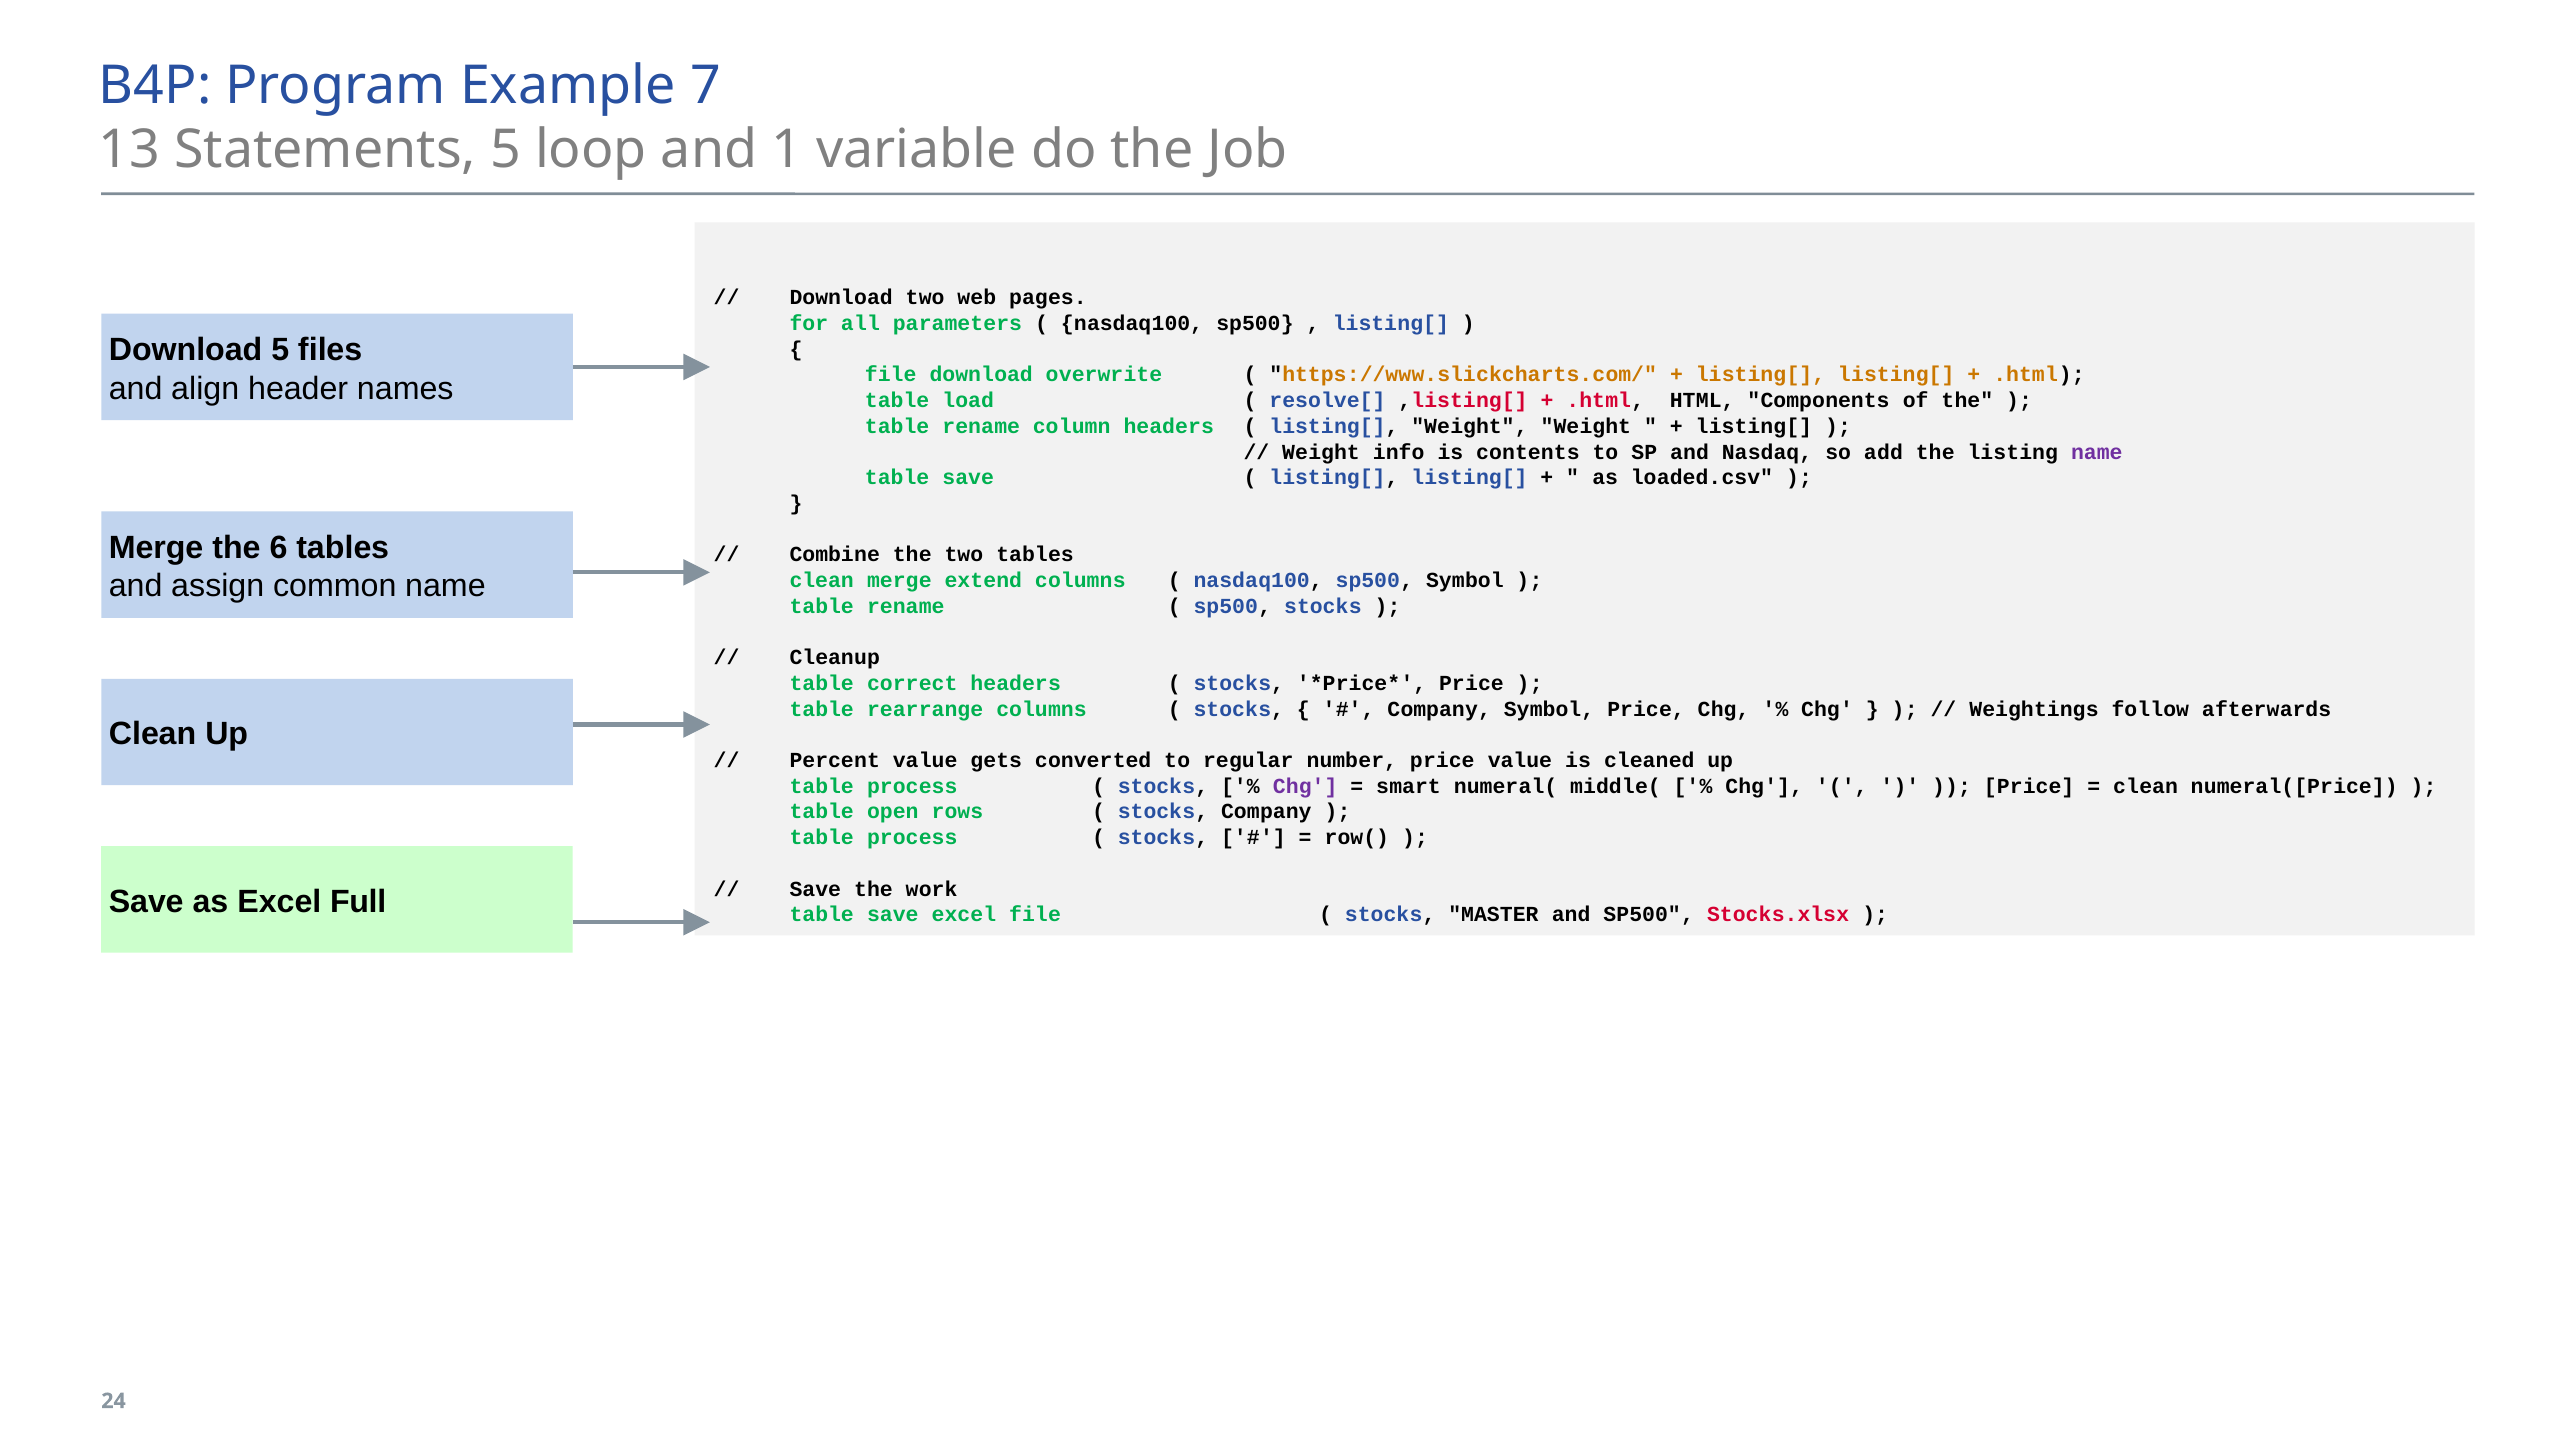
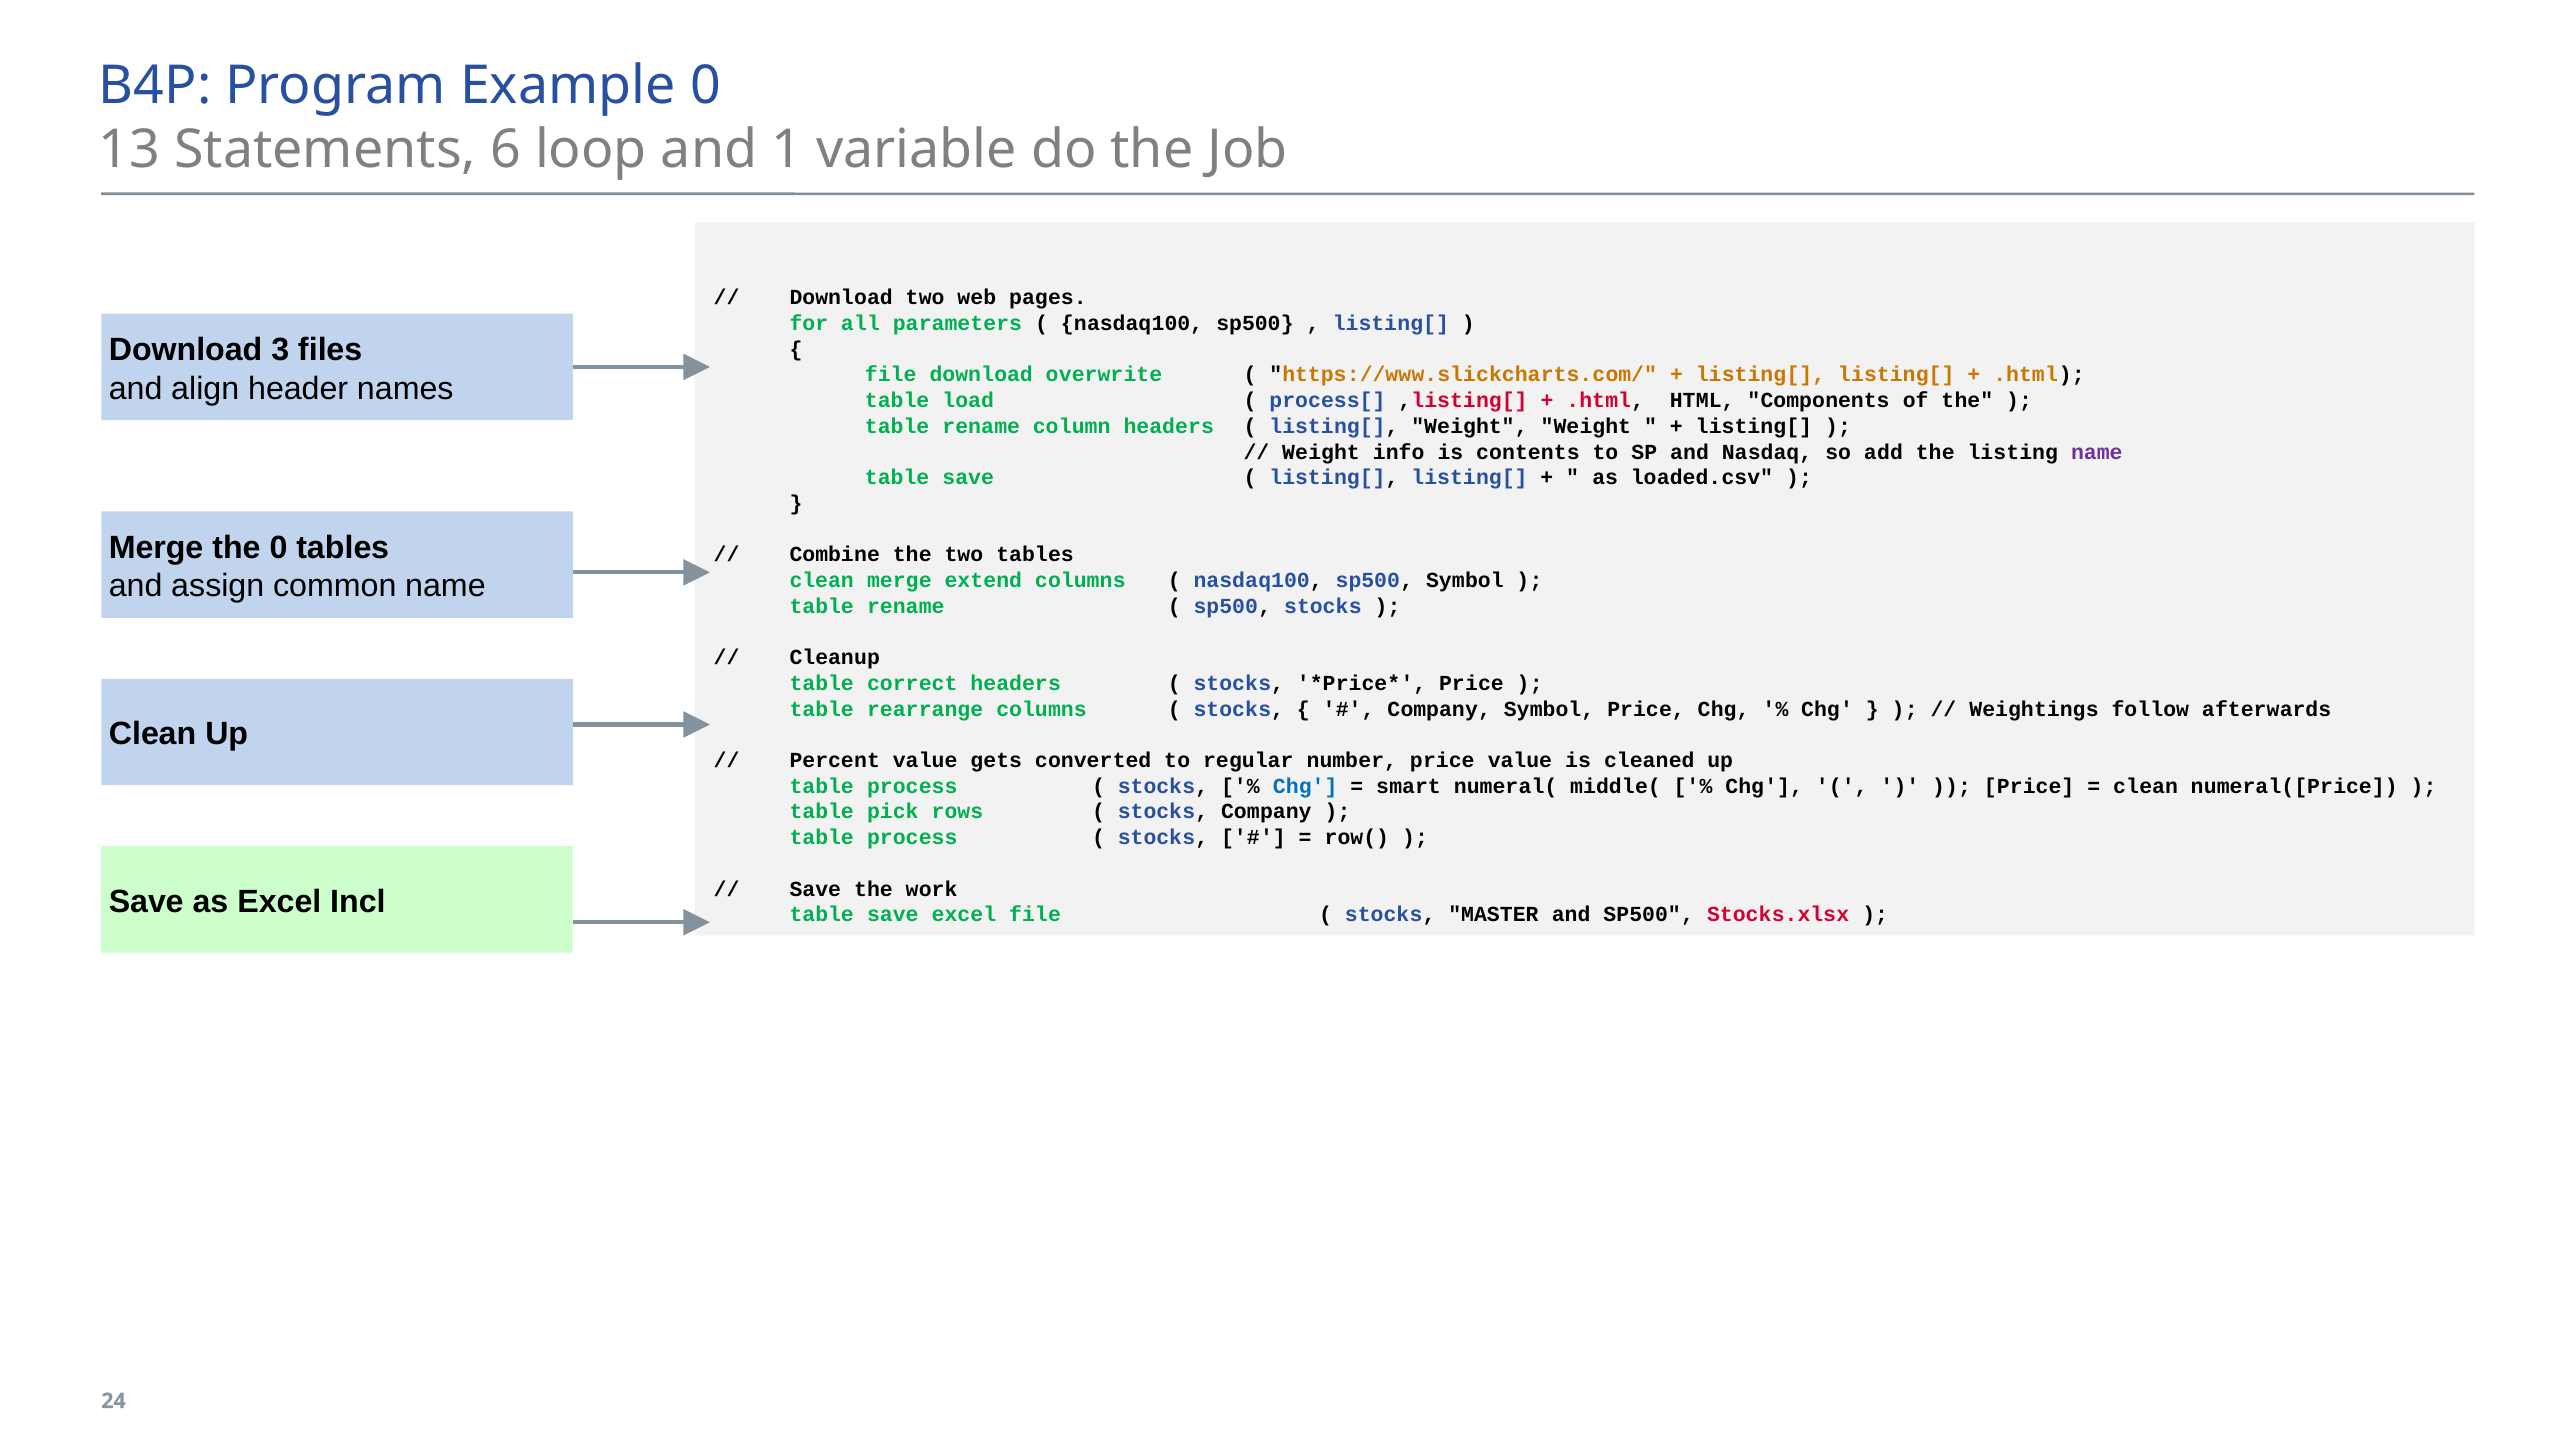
Example 7: 7 -> 0
Statements 5: 5 -> 6
Download 5: 5 -> 3
resolve[: resolve[ -> process[
the 6: 6 -> 0
Chg at (1305, 786) colour: purple -> blue
open: open -> pick
Full: Full -> Incl
